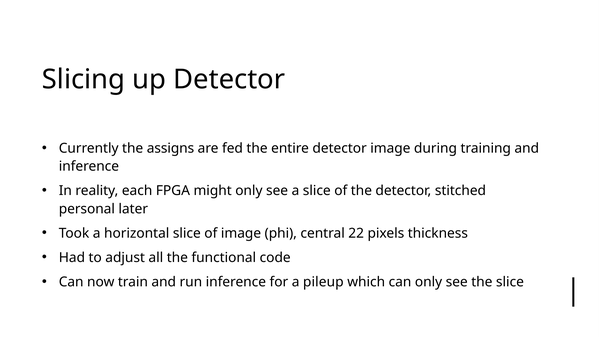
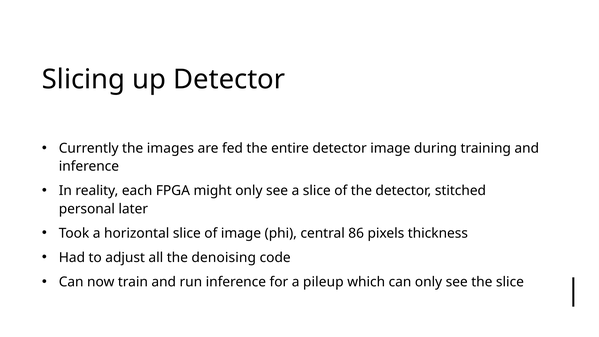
assigns: assigns -> images
22: 22 -> 86
functional: functional -> denoising
